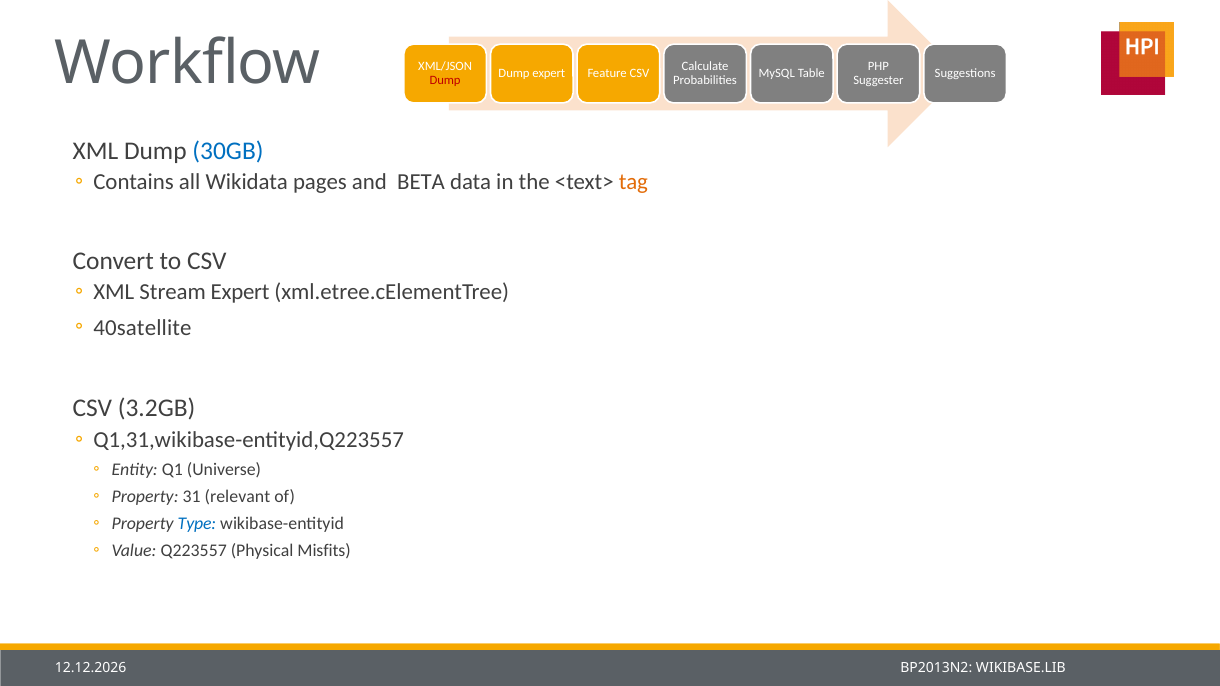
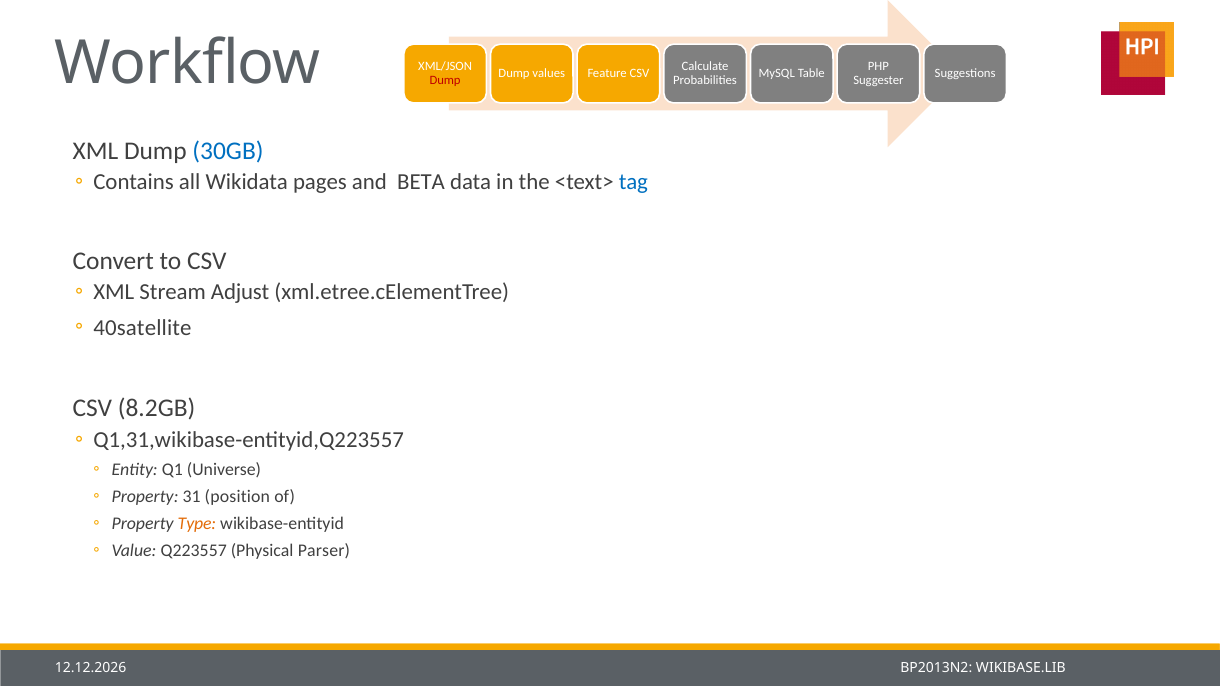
Dump expert: expert -> values
tag colour: orange -> blue
Stream Expert: Expert -> Adjust
3.2GB: 3.2GB -> 8.2GB
relevant: relevant -> position
Type colour: blue -> orange
Misfits: Misfits -> Parser
